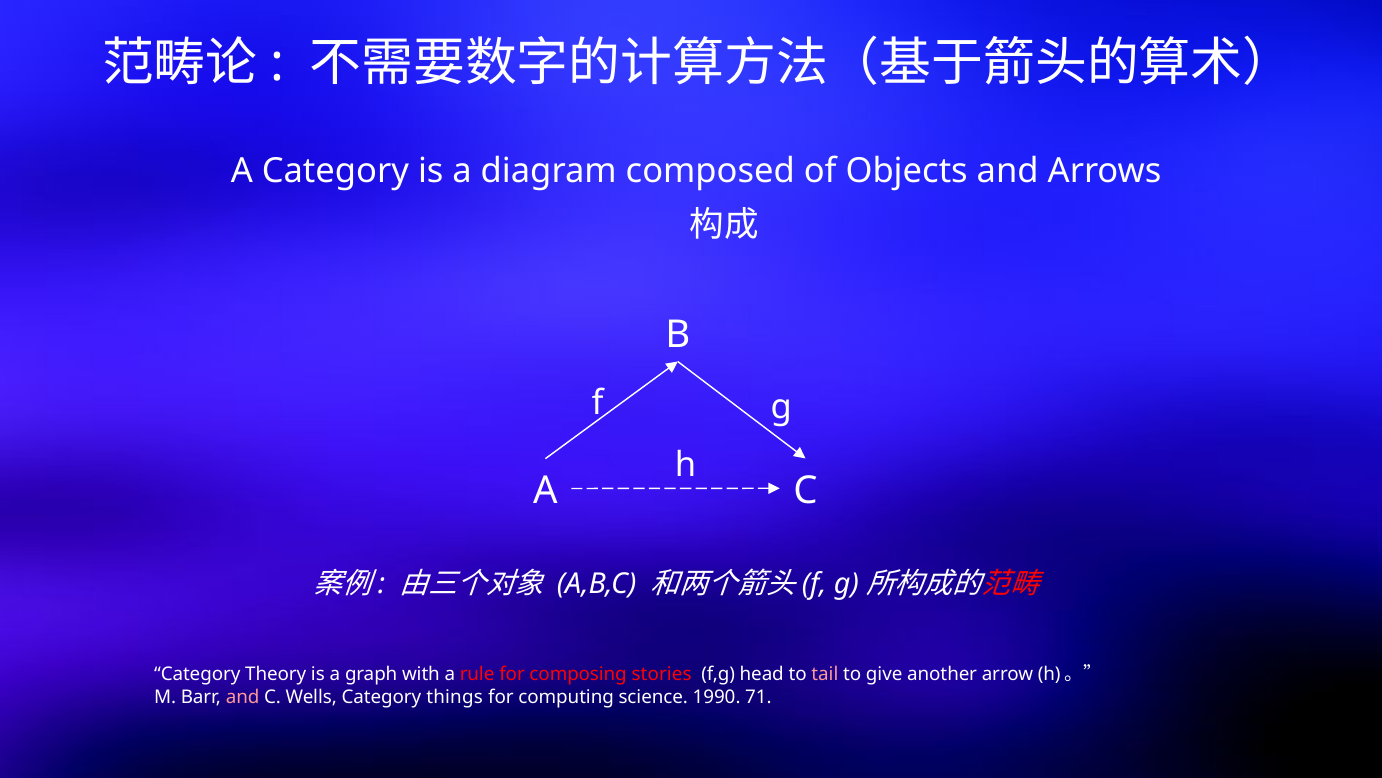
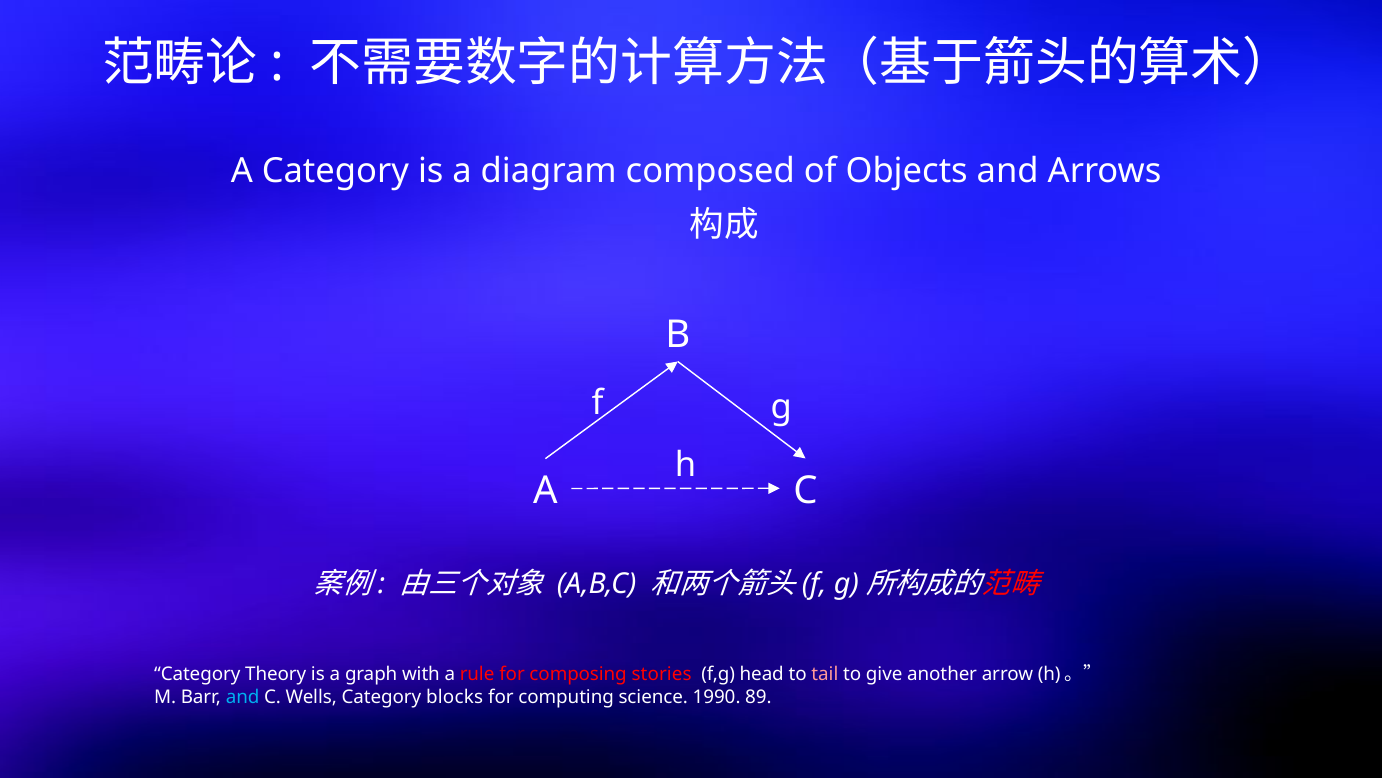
and at (243, 696) colour: pink -> light blue
things: things -> blocks
71: 71 -> 89
